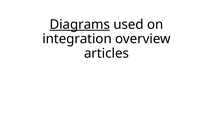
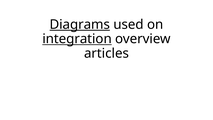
integration underline: none -> present
